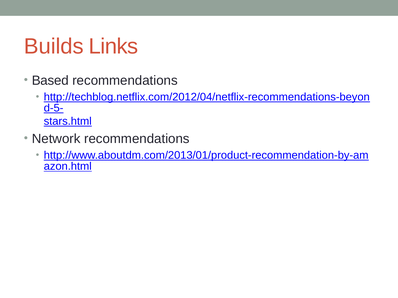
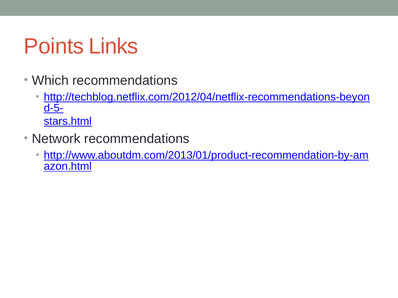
Builds: Builds -> Points
Based: Based -> Which
